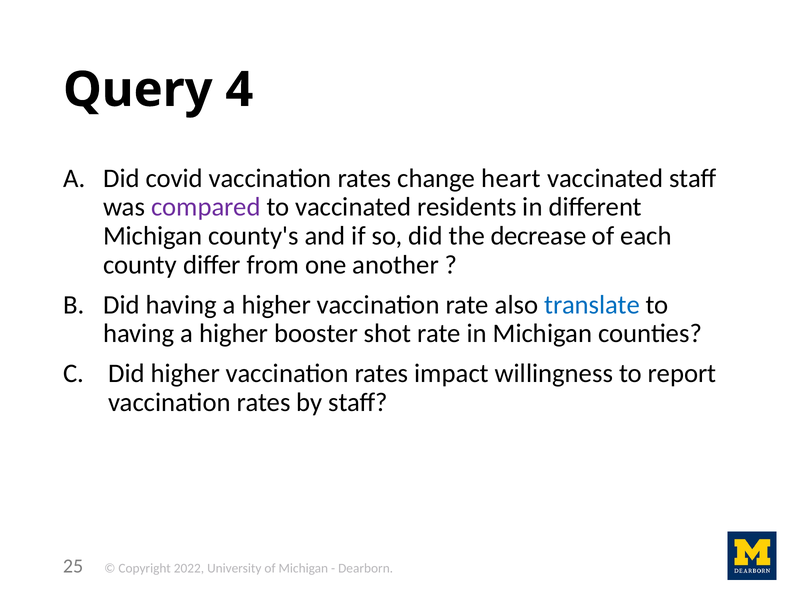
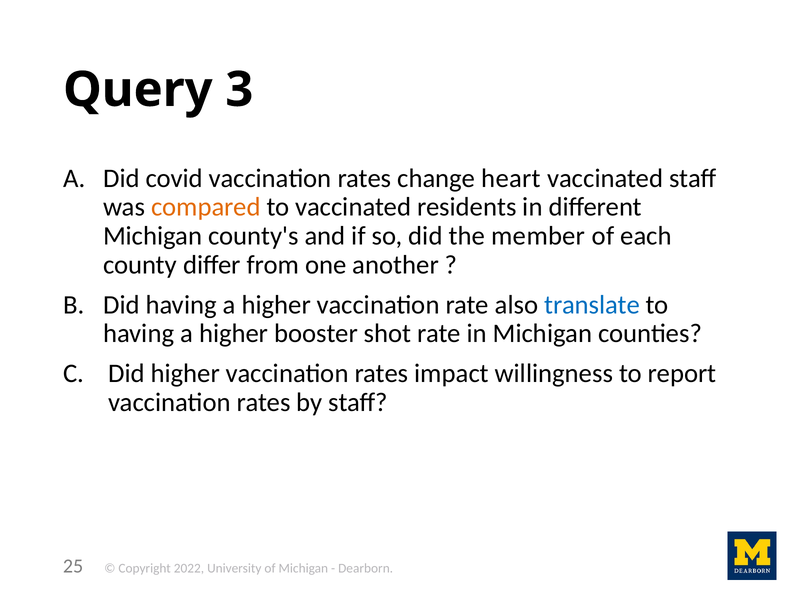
4: 4 -> 3
compared colour: purple -> orange
decrease: decrease -> member
